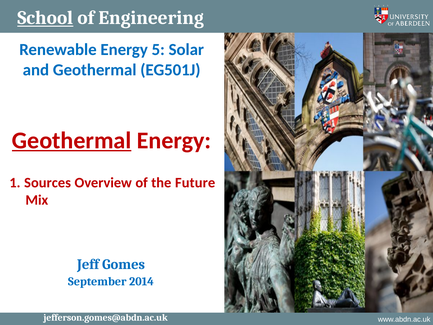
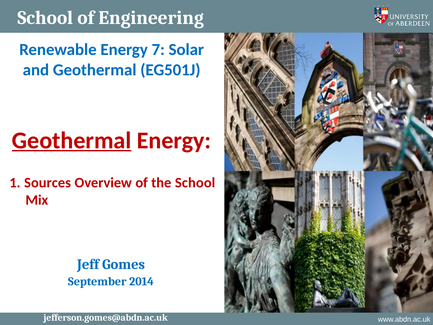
School at (45, 18) underline: present -> none
5: 5 -> 7
the Future: Future -> School
